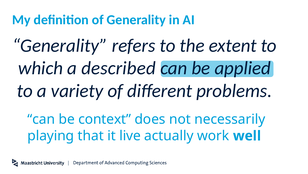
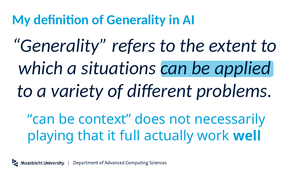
described: described -> situations
live: live -> full
